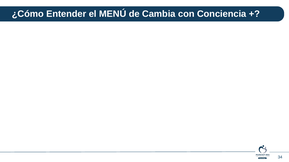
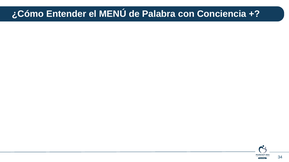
Cambia: Cambia -> Palabra
